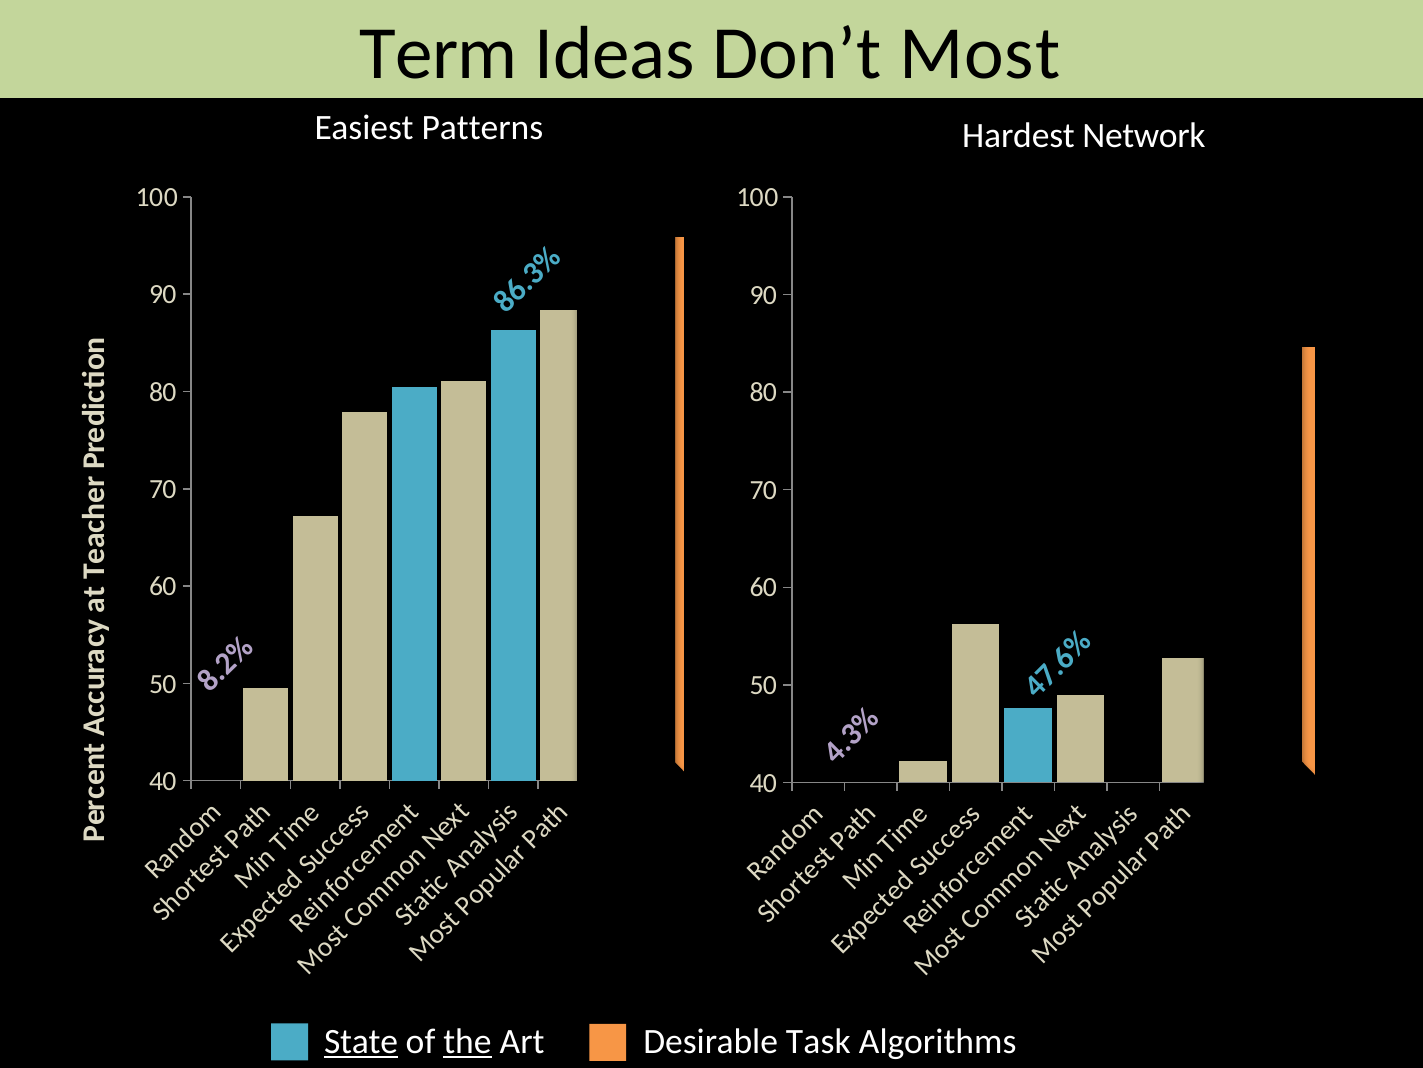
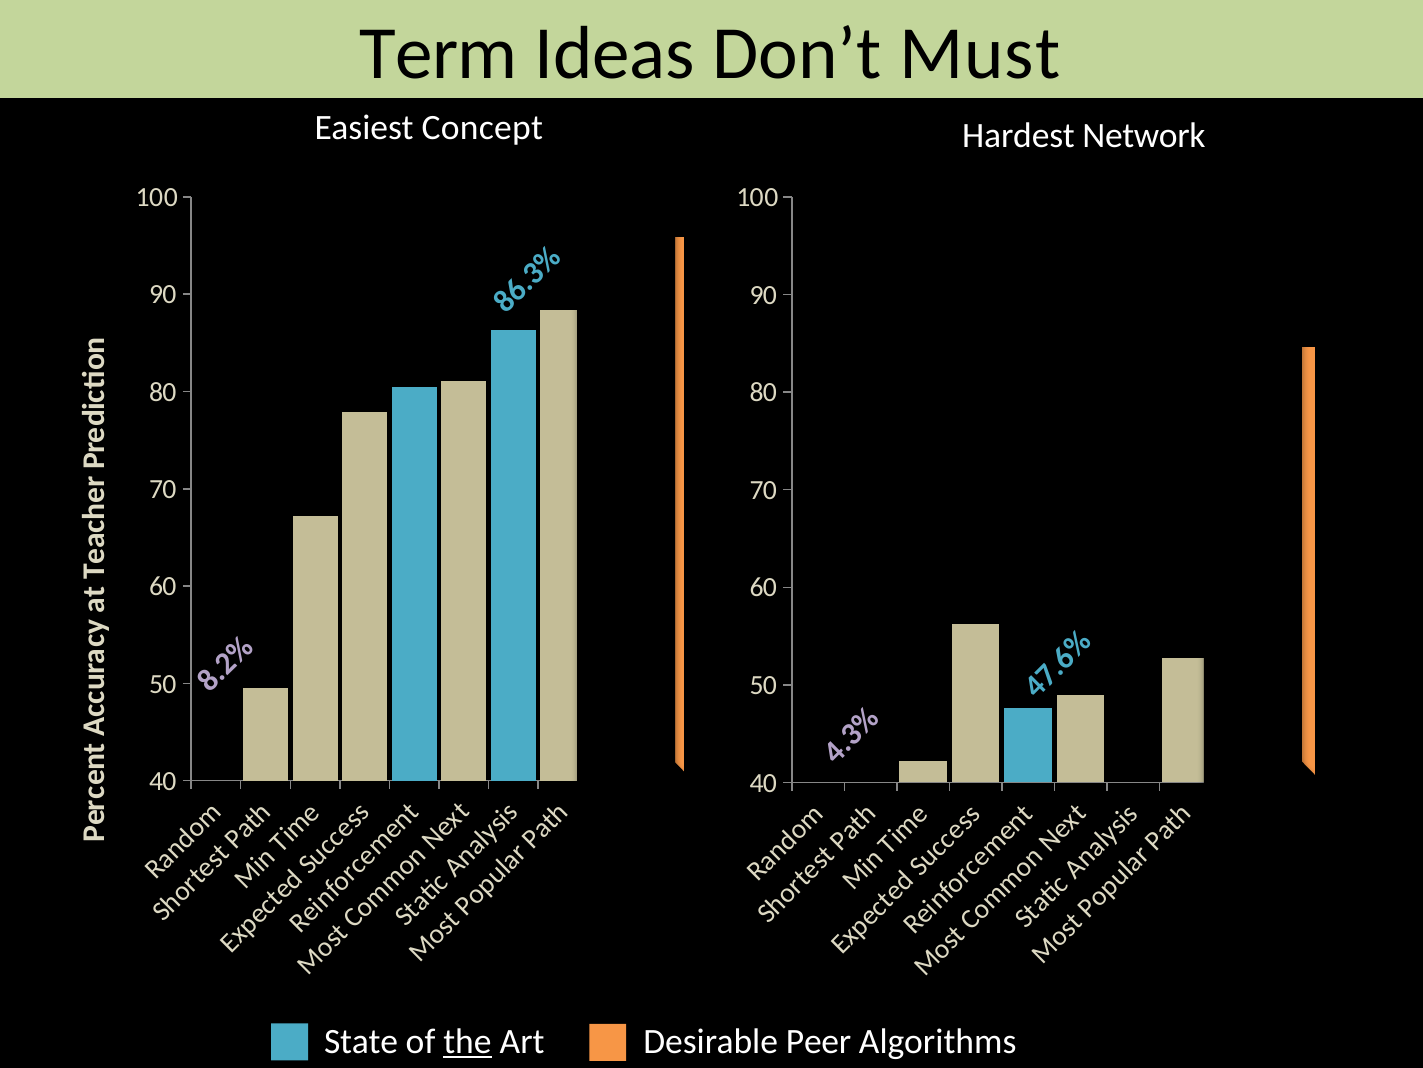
Most: Most -> Must
Patterns: Patterns -> Concept
State underline: present -> none
Task: Task -> Peer
